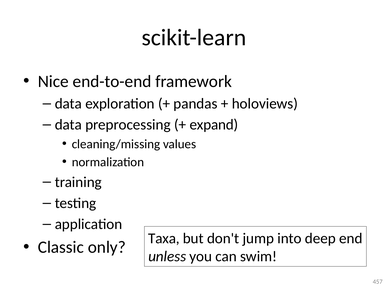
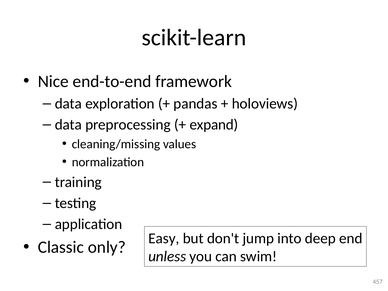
Taxa: Taxa -> Easy
